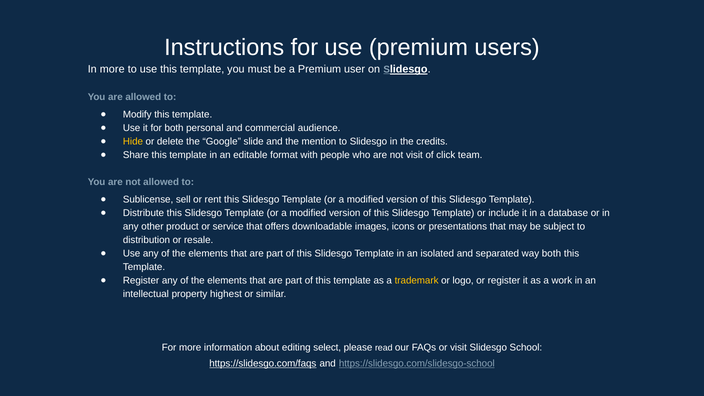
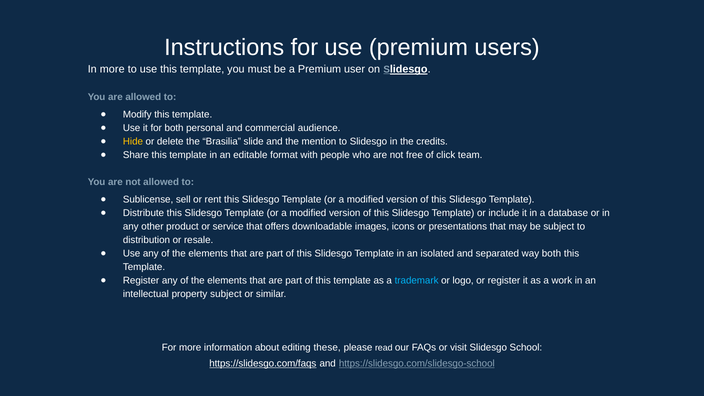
Google: Google -> Brasilia
not visit: visit -> free
trademark colour: yellow -> light blue
property highest: highest -> subject
select: select -> these
